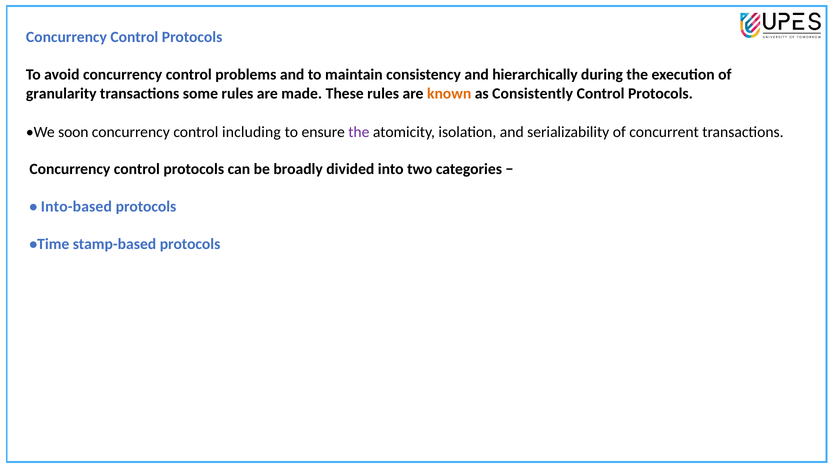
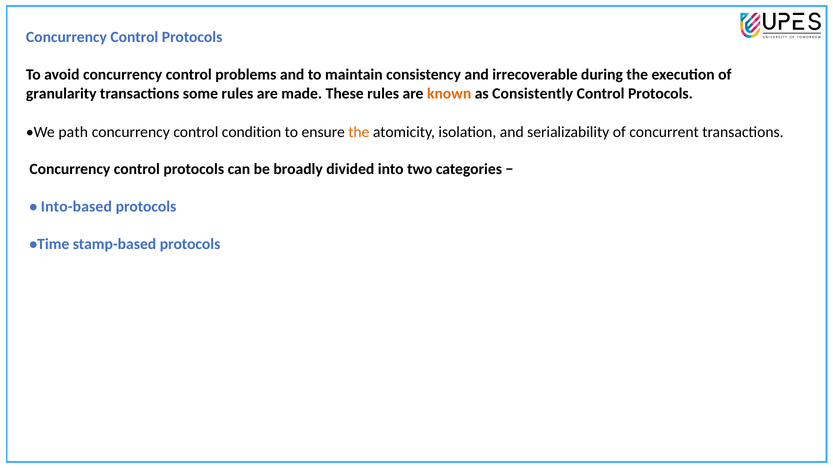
hierarchically: hierarchically -> irrecoverable
soon: soon -> path
including: including -> condition
the at (359, 132) colour: purple -> orange
